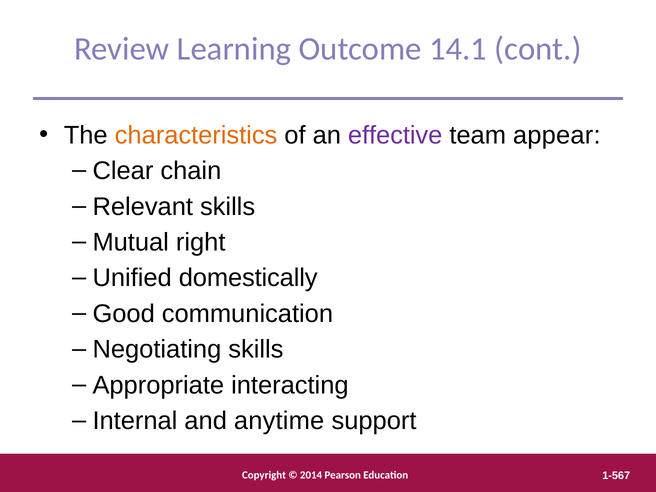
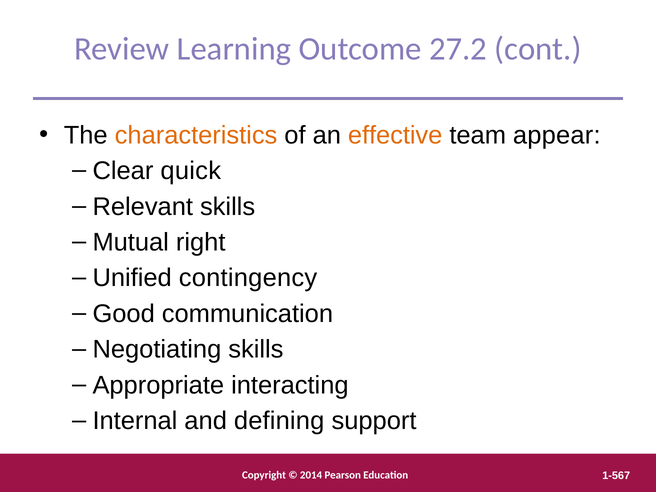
14.1: 14.1 -> 27.2
effective colour: purple -> orange
chain: chain -> quick
domestically: domestically -> contingency
anytime: anytime -> defining
